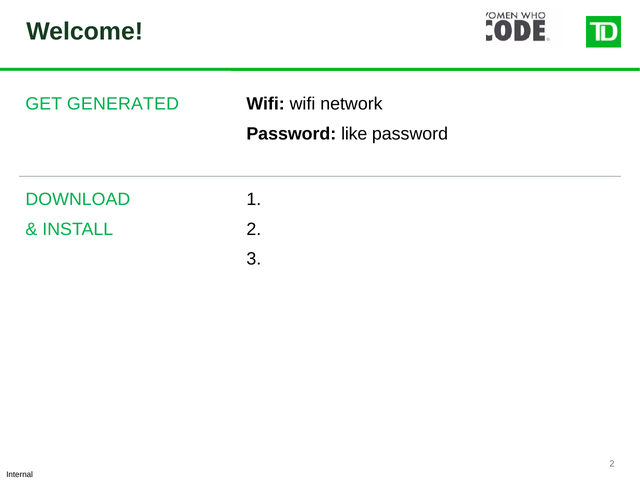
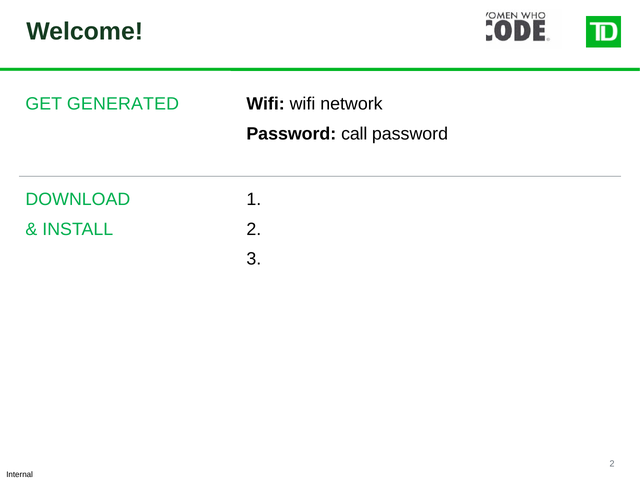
like: like -> call
